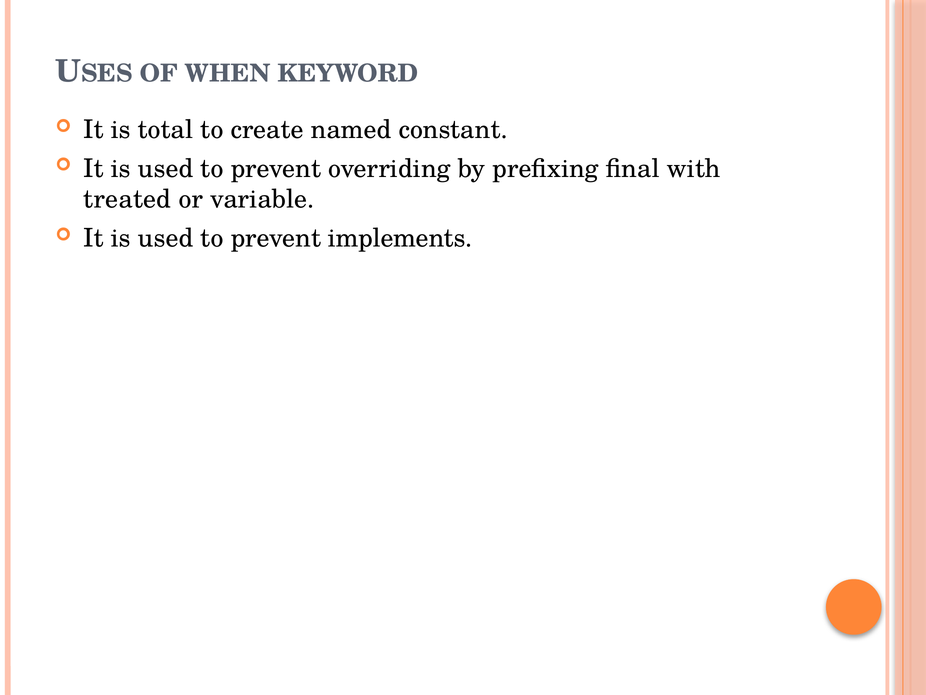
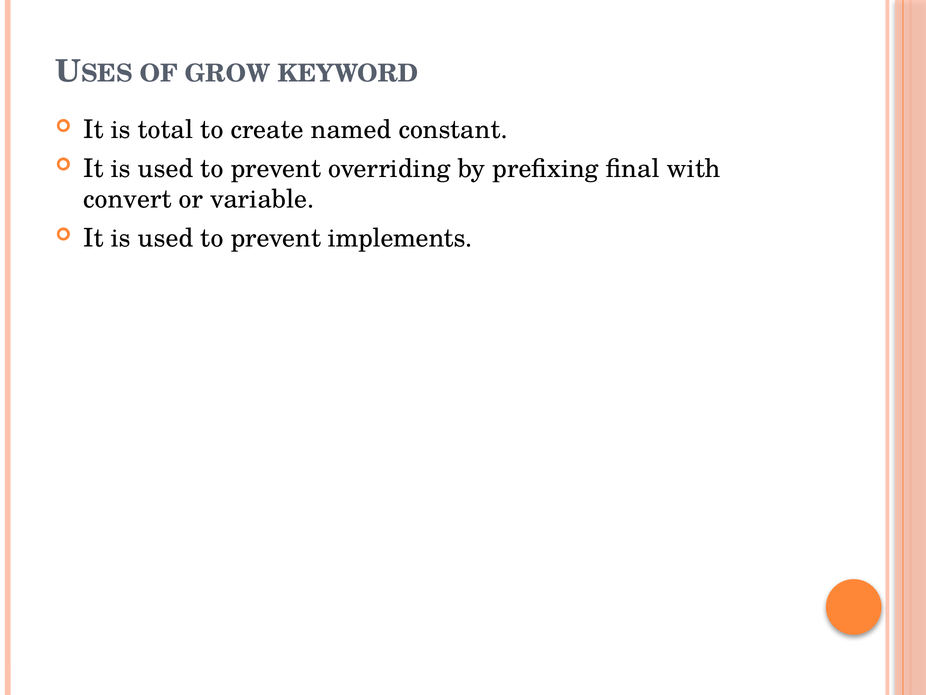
WHEN: WHEN -> GROW
treated: treated -> convert
